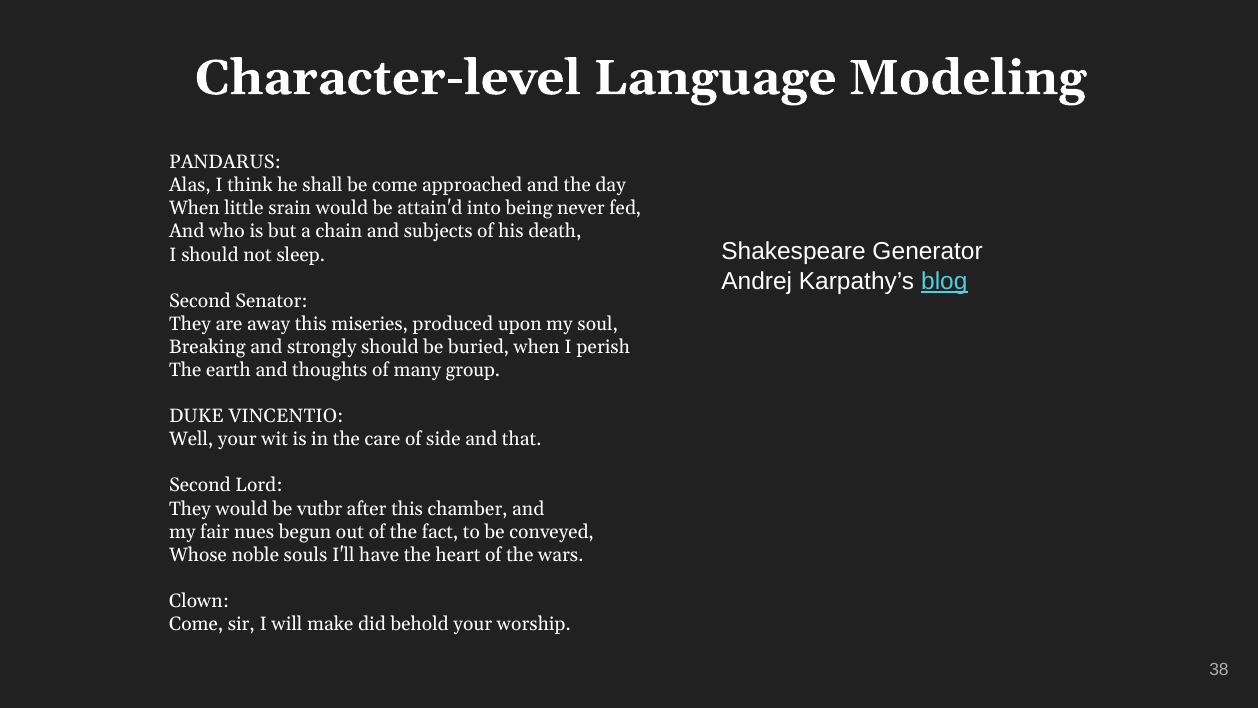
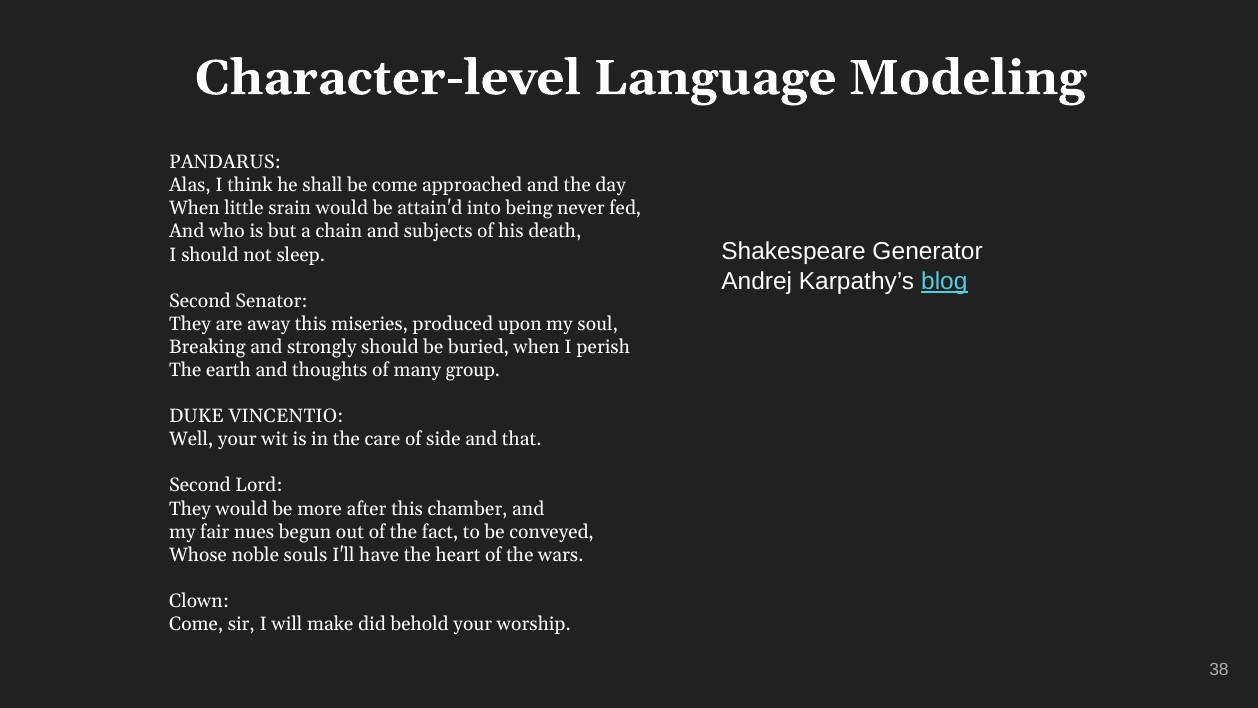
vutbr: vutbr -> more
